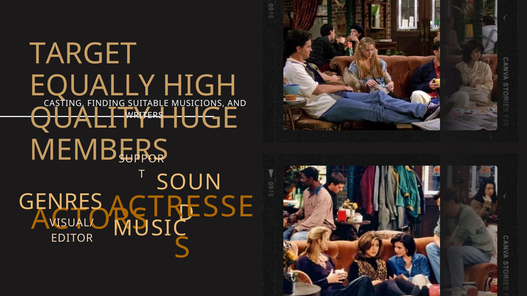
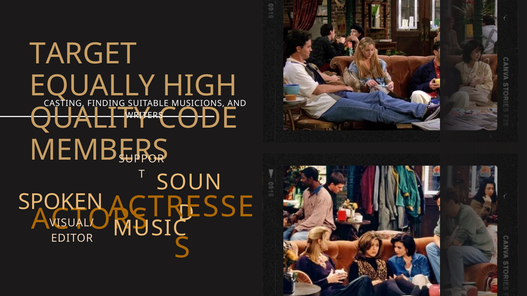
HUGE: HUGE -> CODE
GENRES: GENRES -> SPOKEN
